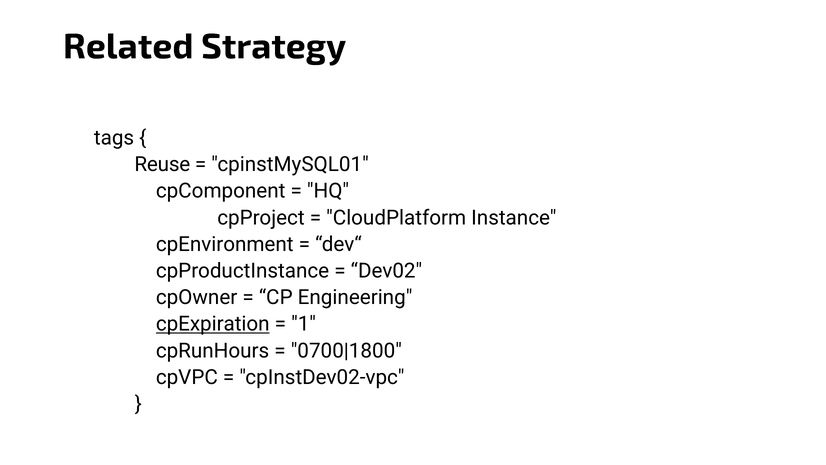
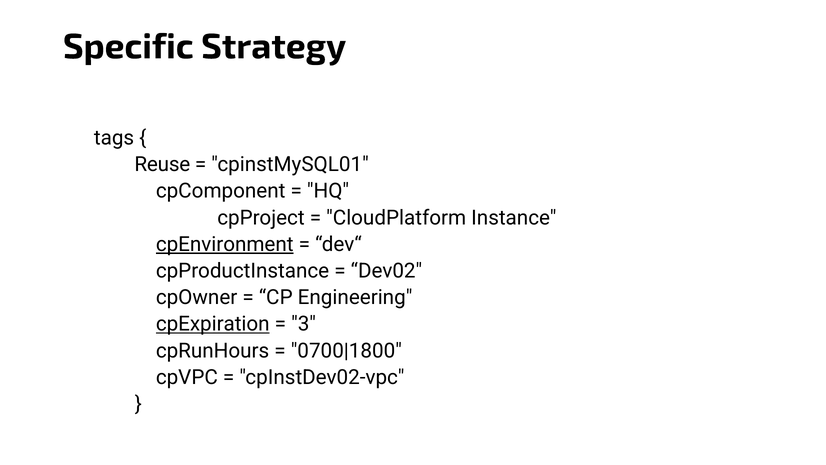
Related: Related -> Specific
cpEnvironment underline: none -> present
1: 1 -> 3
